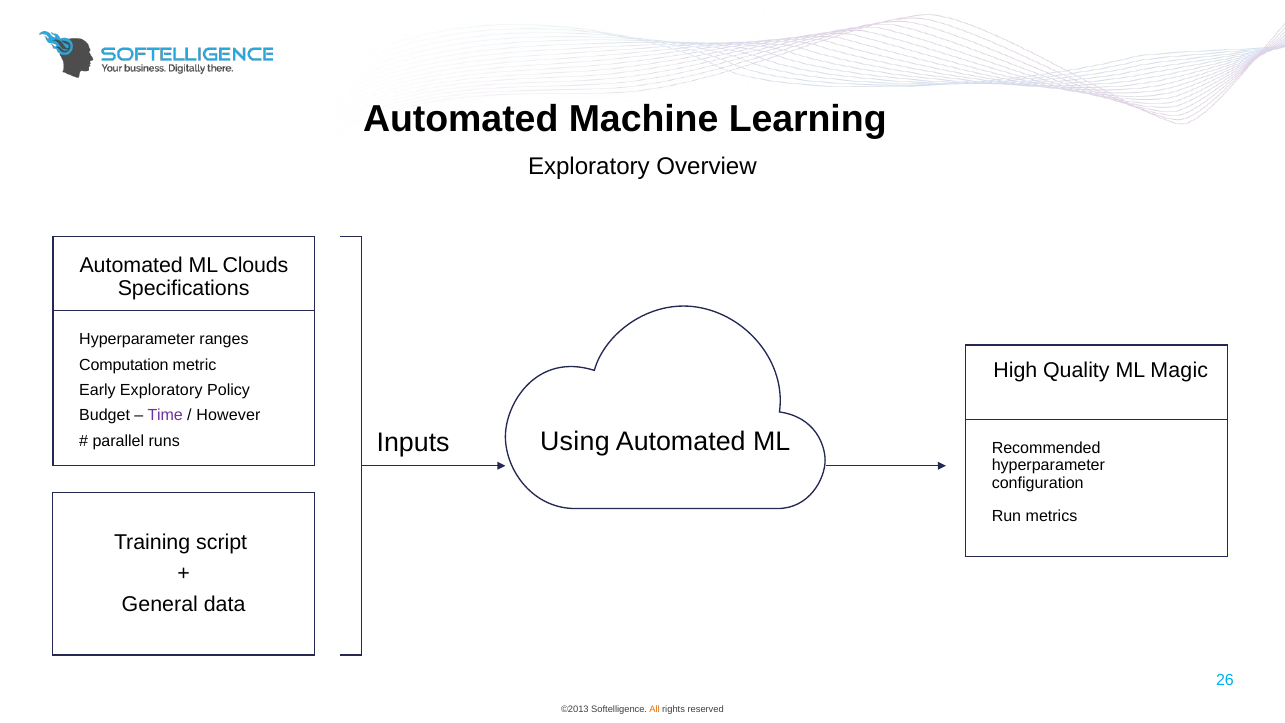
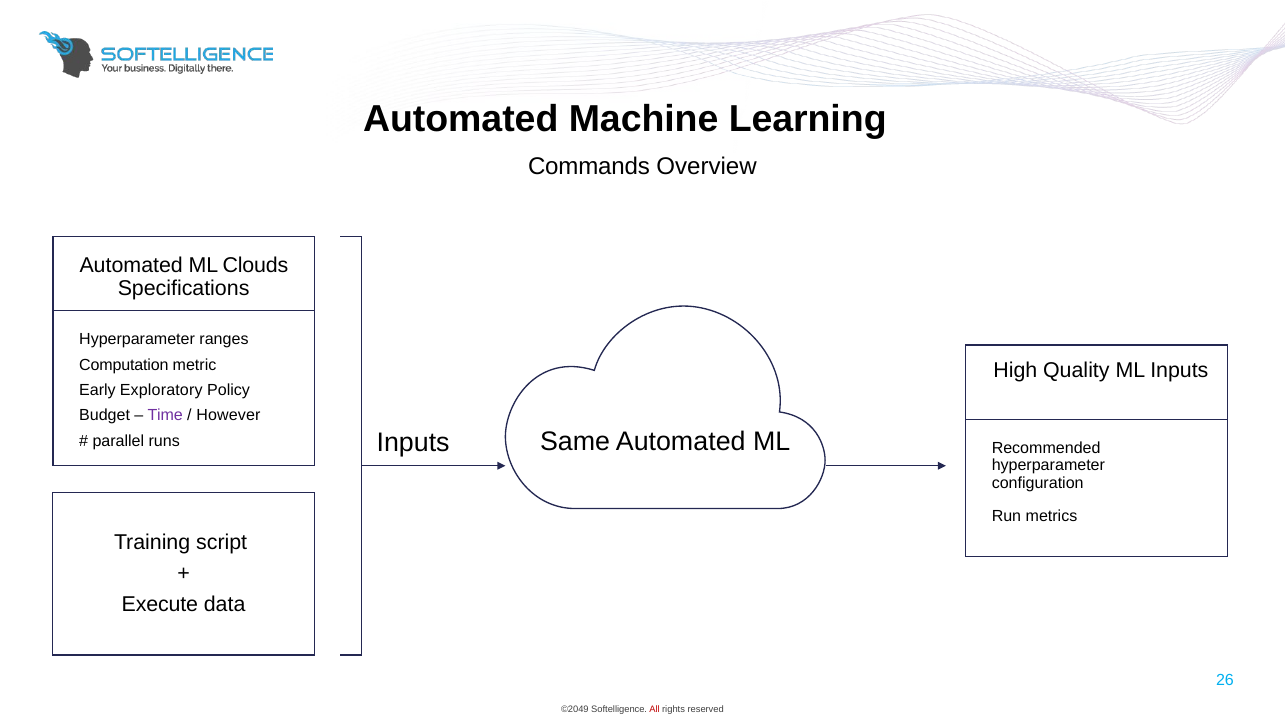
Exploratory at (589, 167): Exploratory -> Commands
ML Magic: Magic -> Inputs
Using: Using -> Same
General: General -> Execute
©2013: ©2013 -> ©2049
All colour: orange -> red
